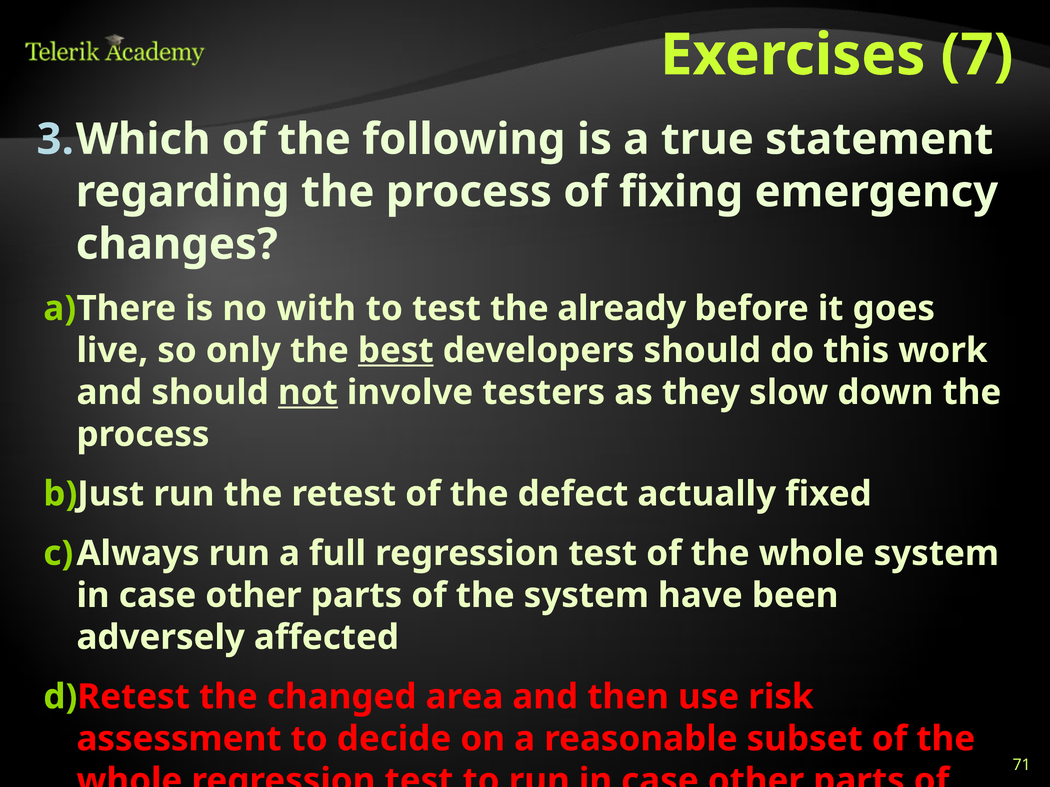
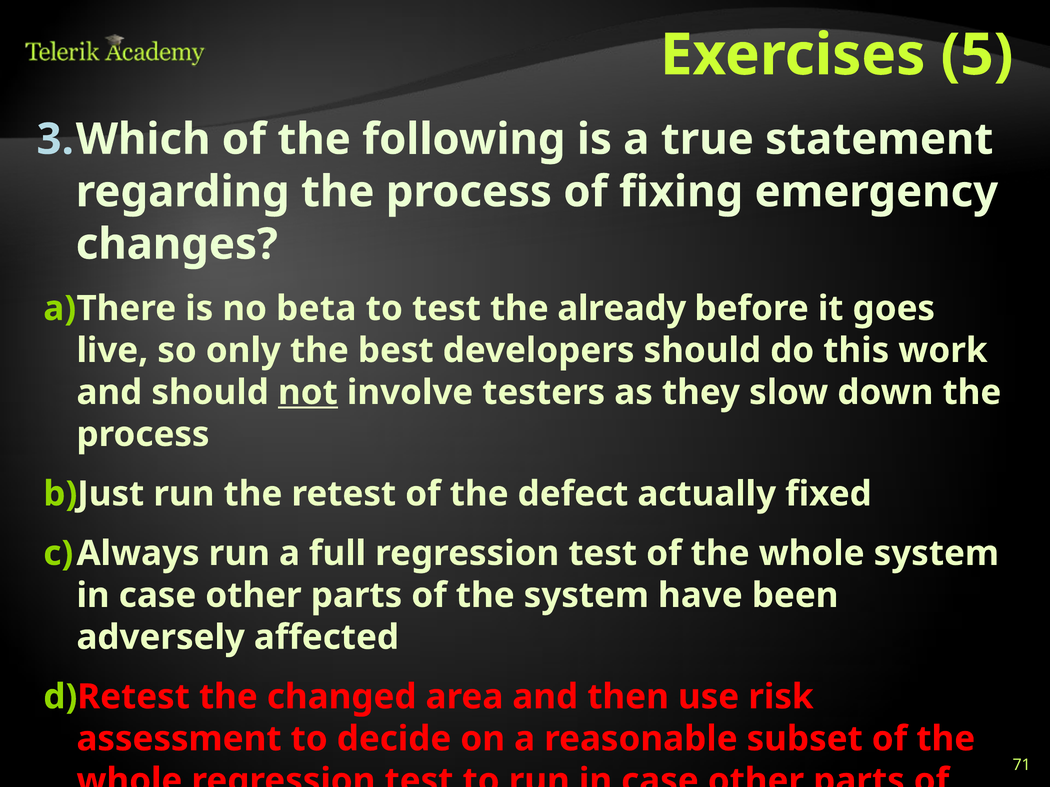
7: 7 -> 5
with: with -> beta
best underline: present -> none
